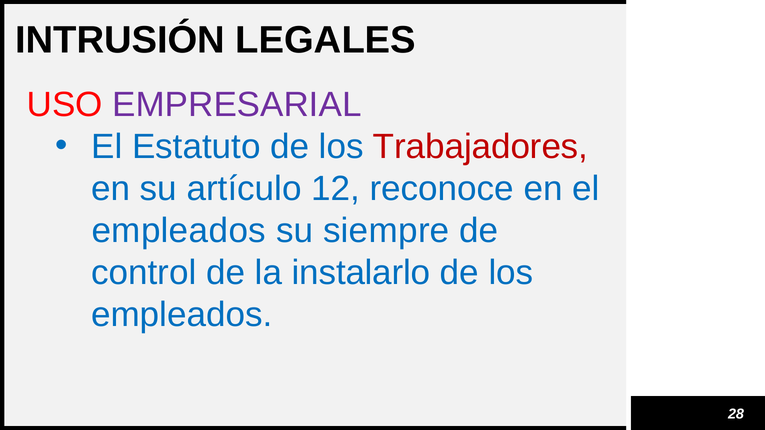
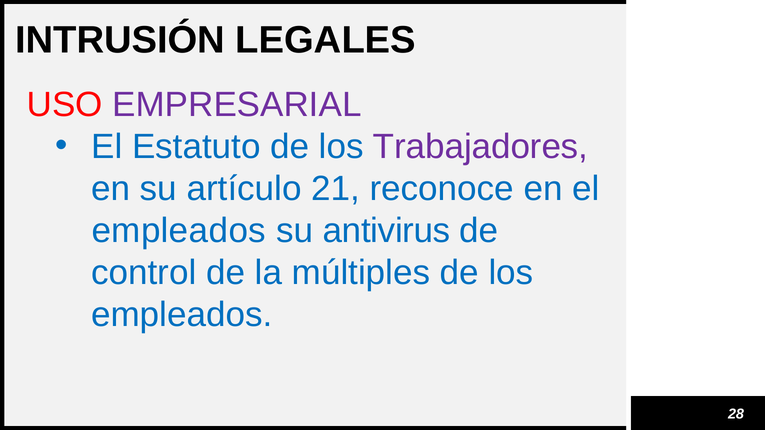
Trabajadores colour: red -> purple
12: 12 -> 21
siempre: siempre -> antivirus
instalarlo: instalarlo -> múltiples
